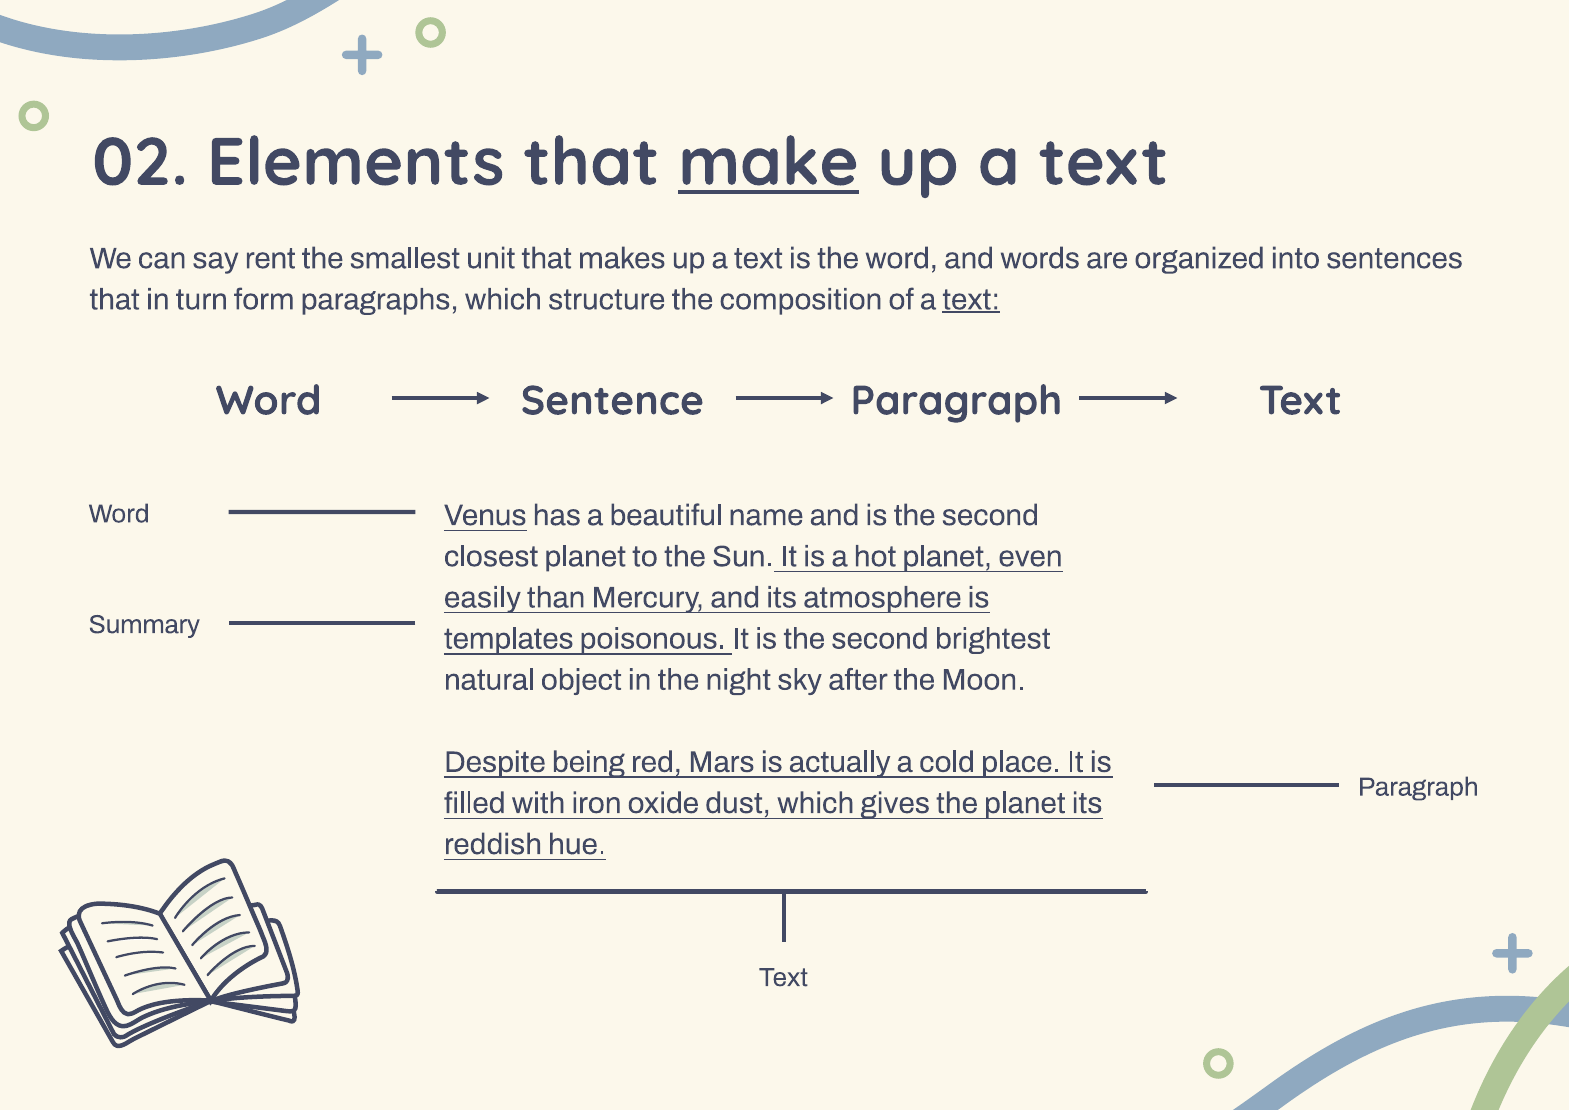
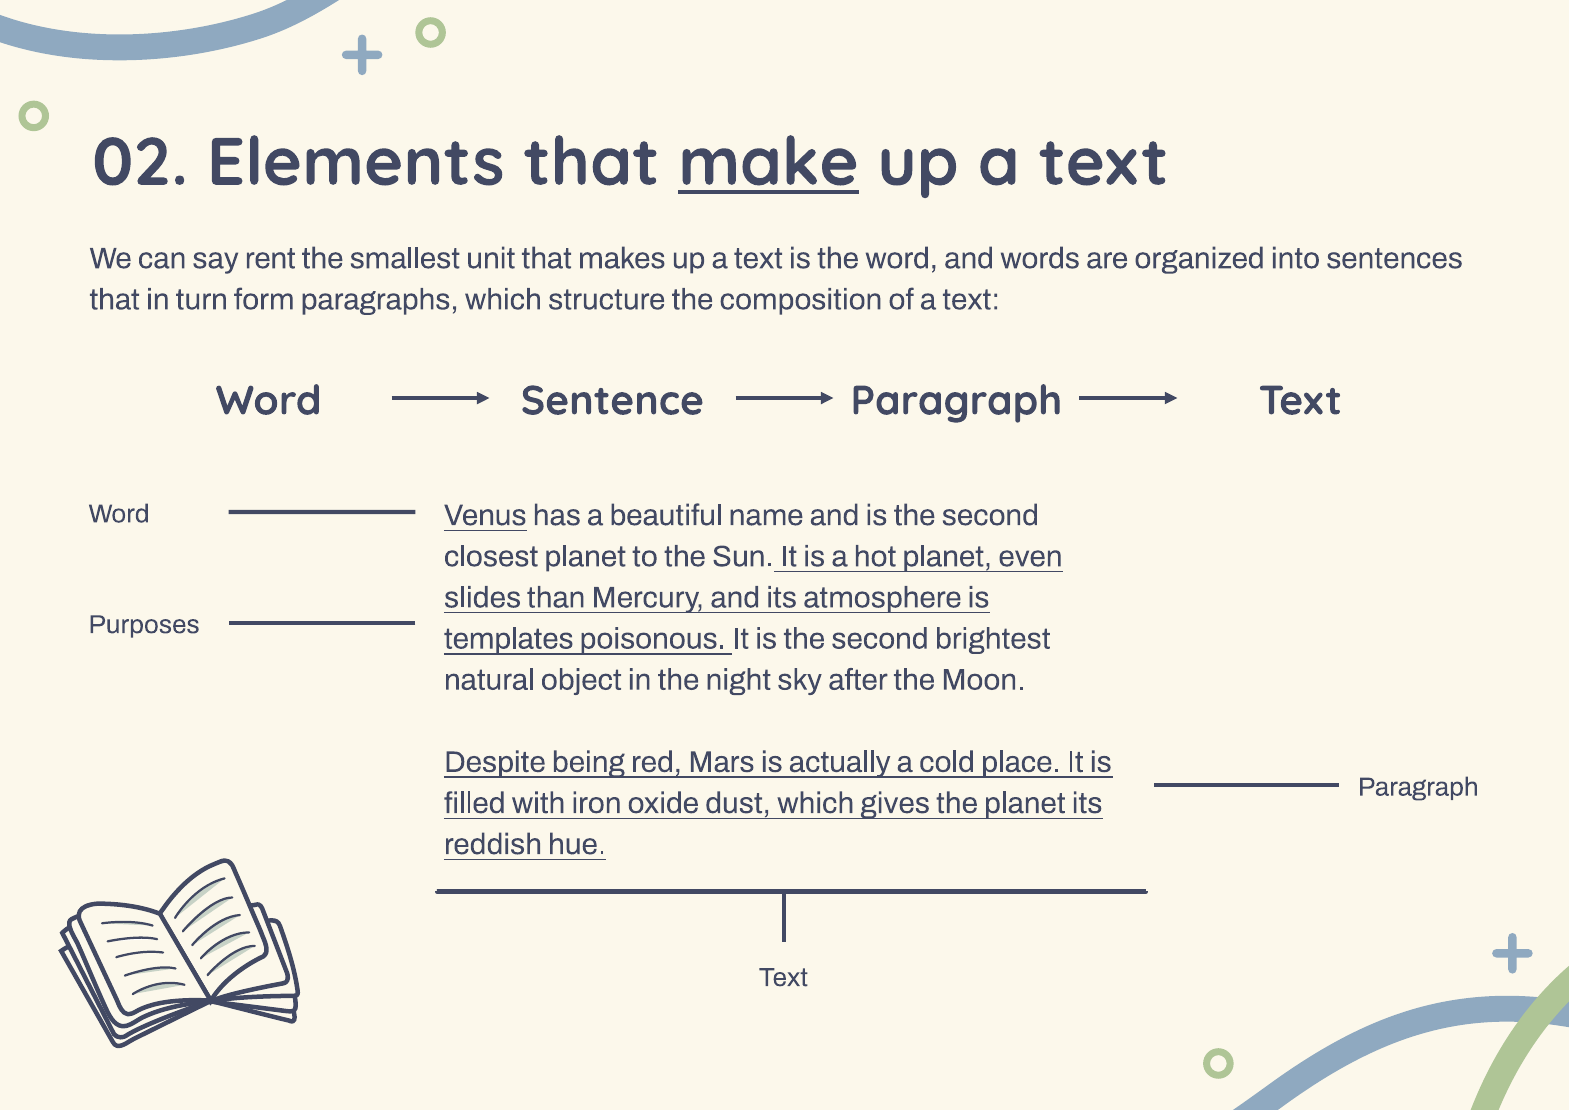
text at (971, 299) underline: present -> none
easily: easily -> slides
Summary: Summary -> Purposes
